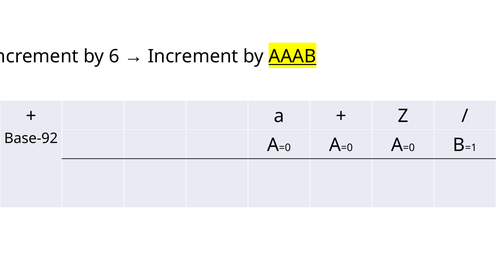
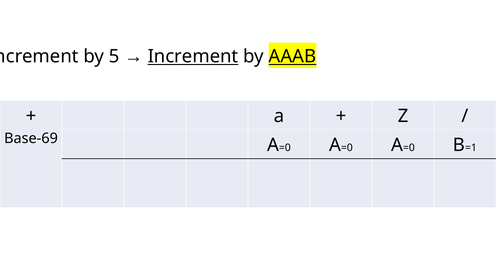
6: 6 -> 5
Increment at (193, 56) underline: none -> present
Base-92: Base-92 -> Base-69
